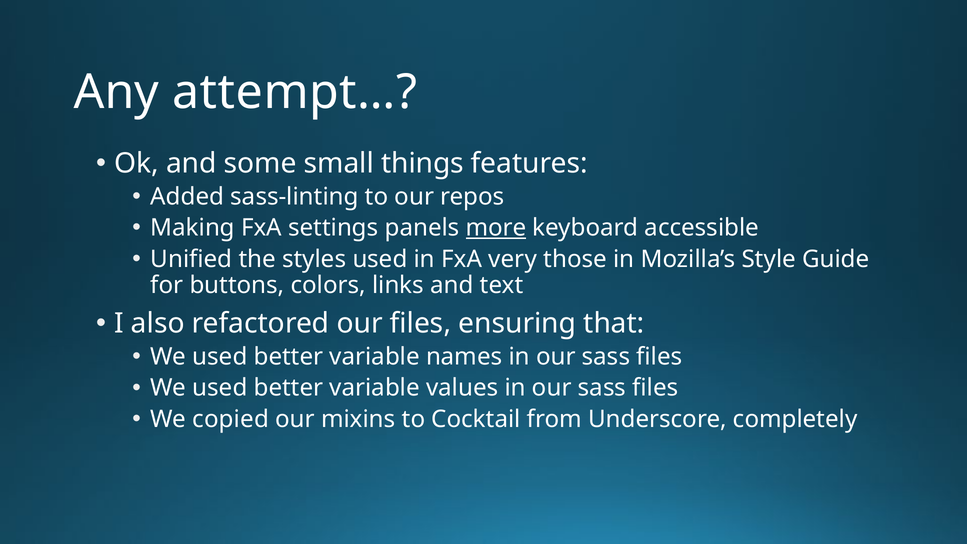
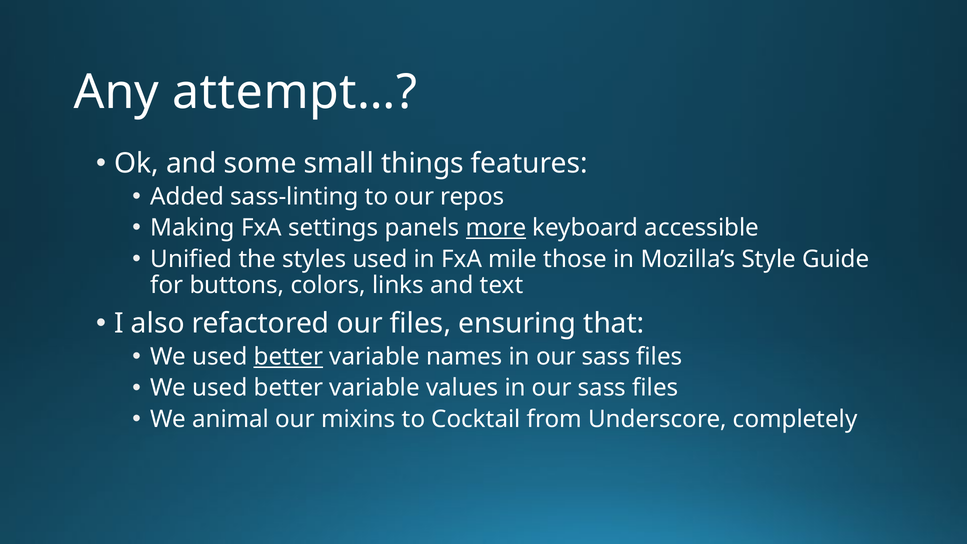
very: very -> mile
better at (288, 357) underline: none -> present
copied: copied -> animal
